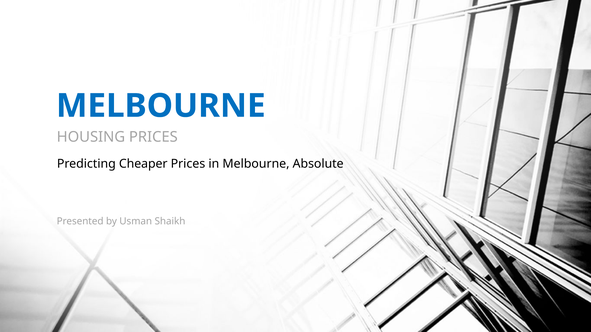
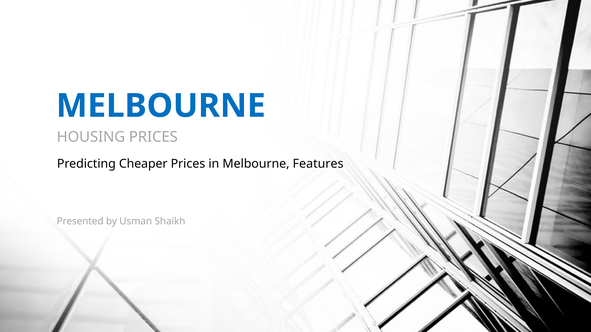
Absolute: Absolute -> Features
